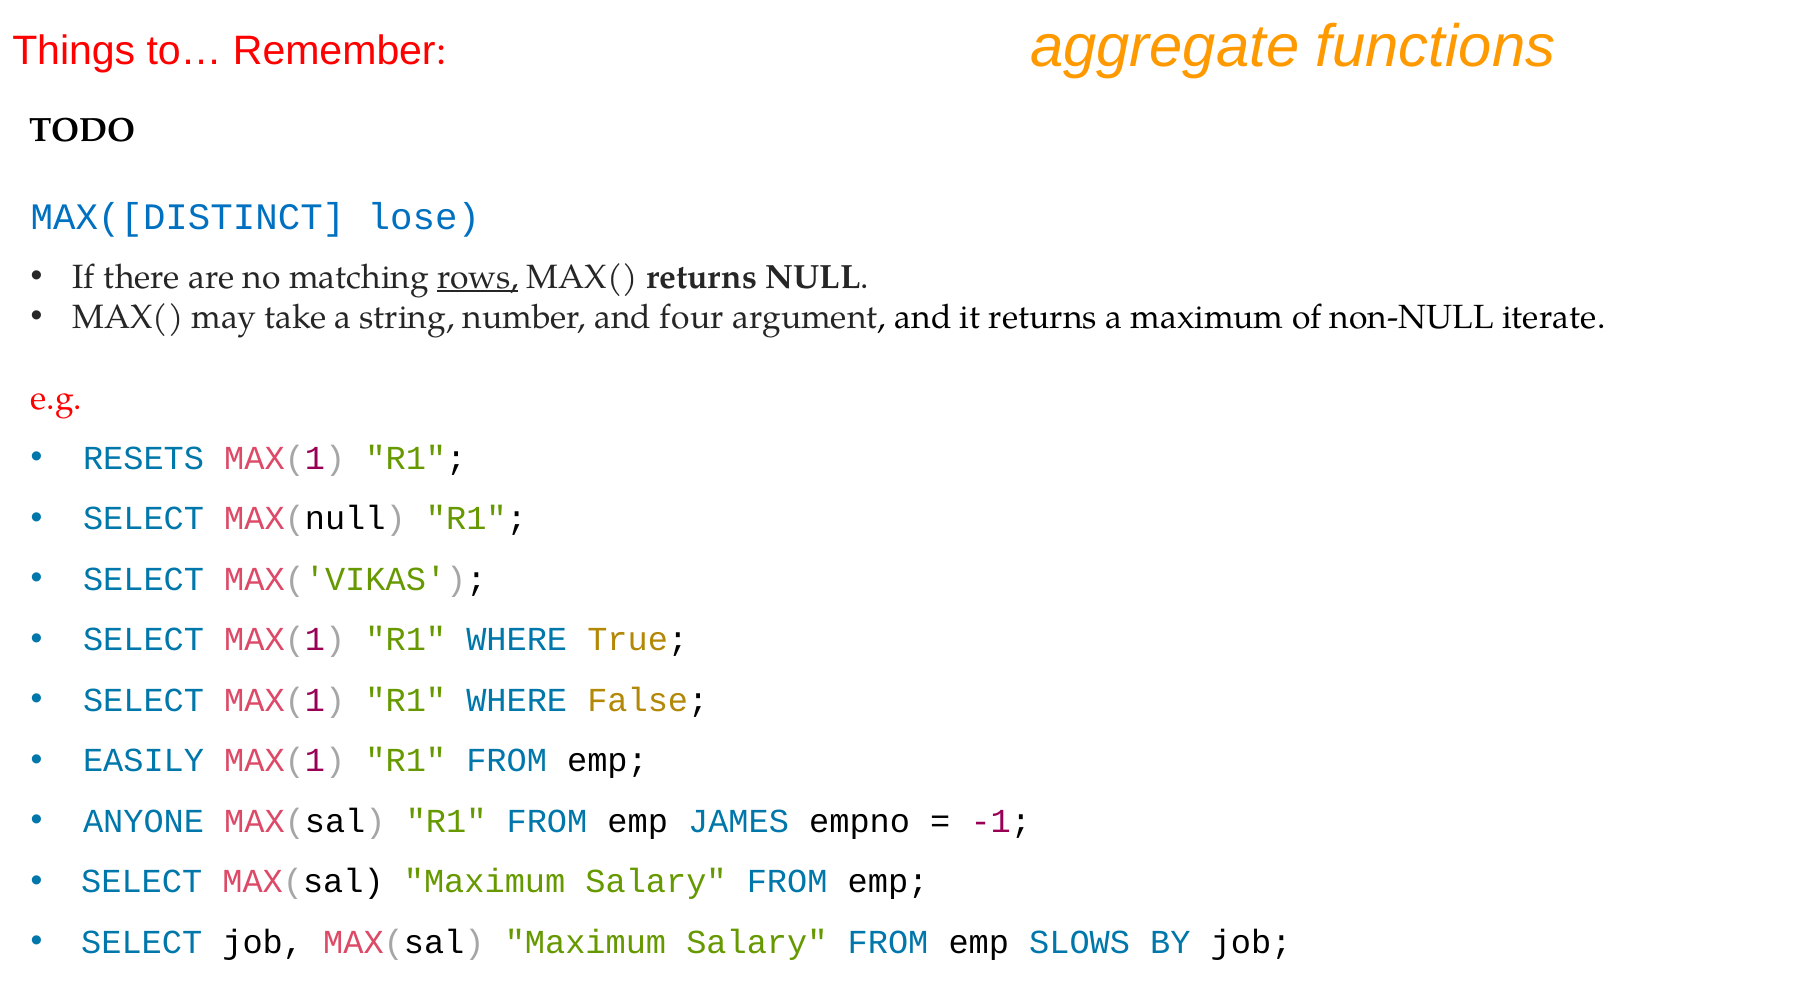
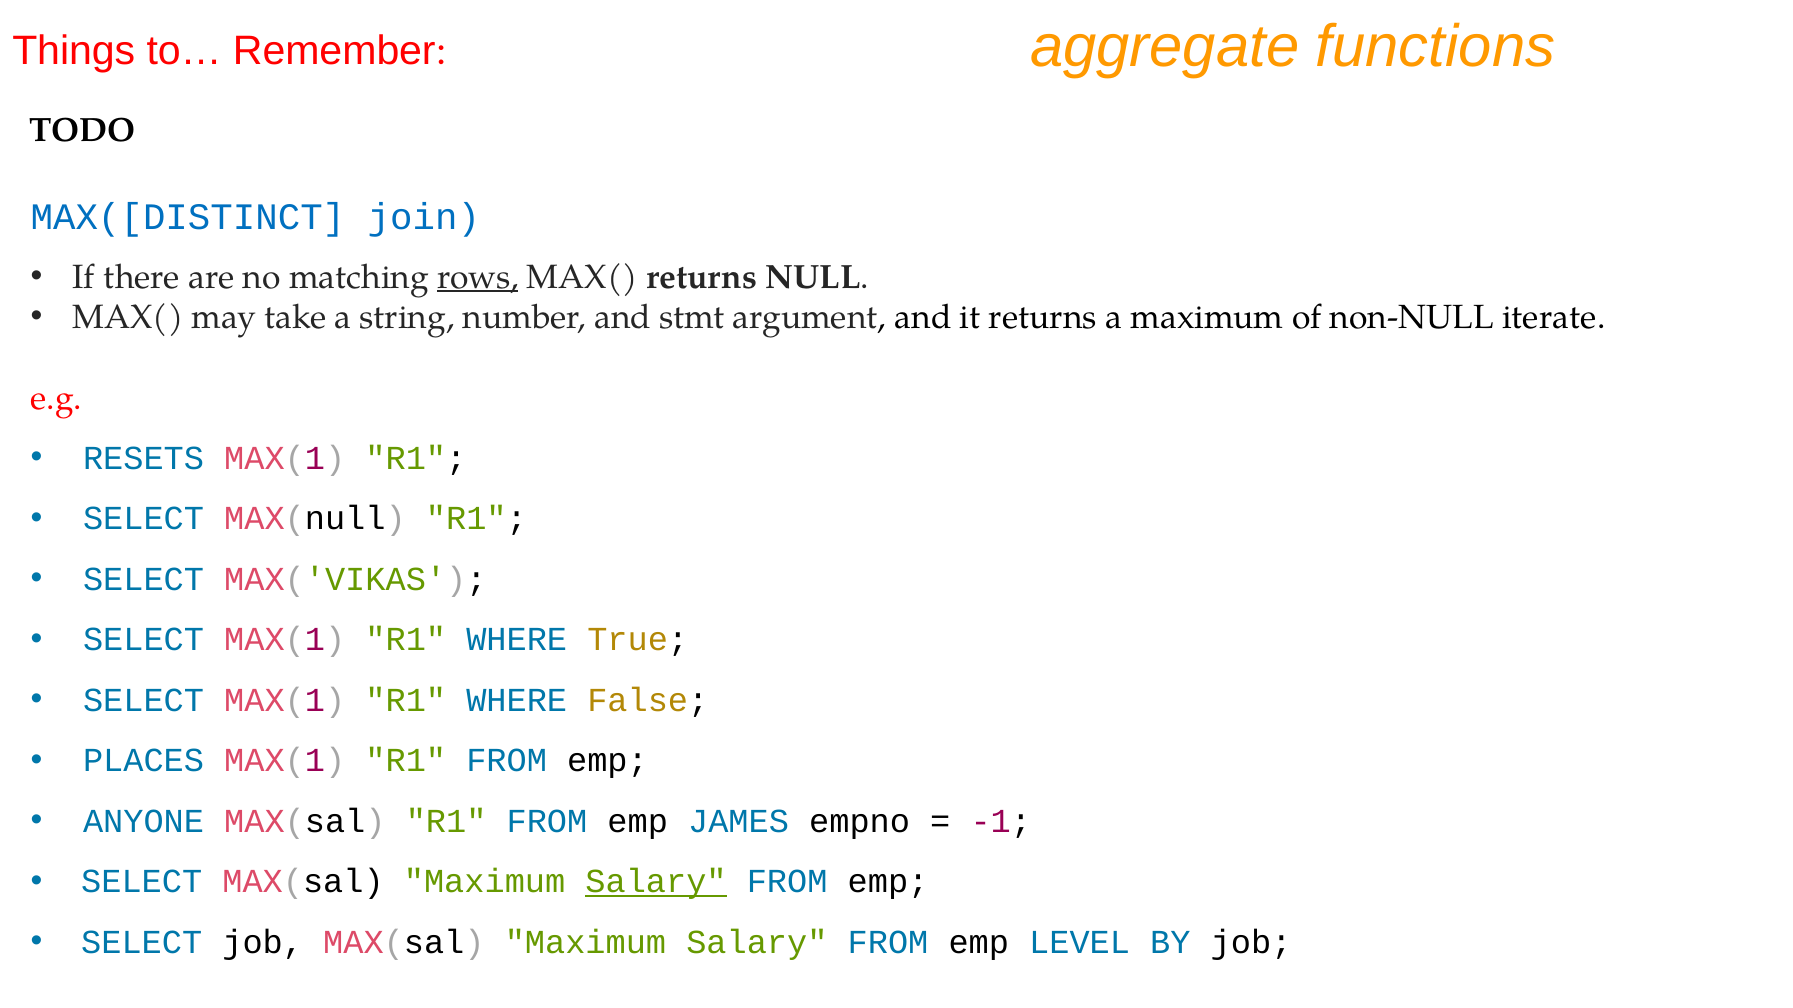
lose: lose -> join
four: four -> stmt
EASILY: EASILY -> PLACES
Salary at (656, 882) underline: none -> present
SLOWS: SLOWS -> LEVEL
